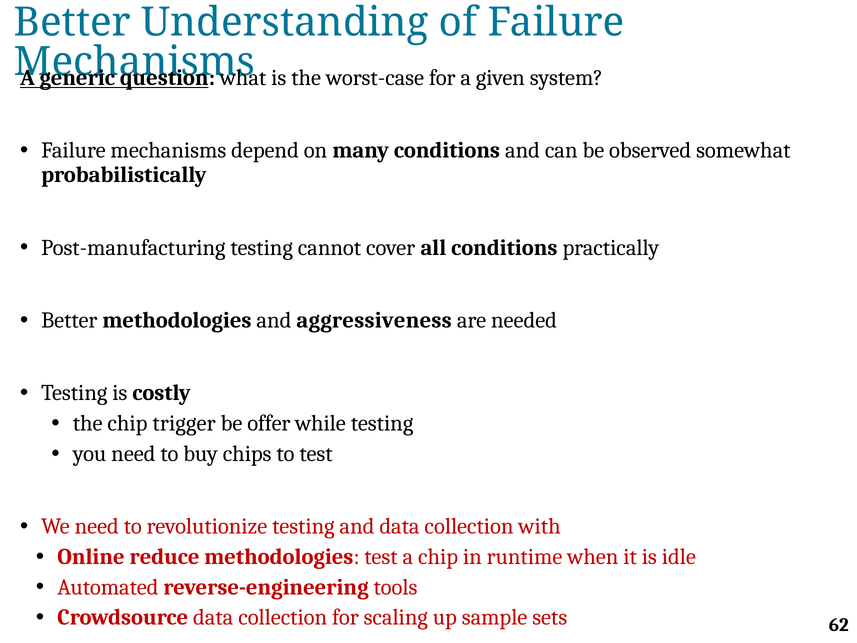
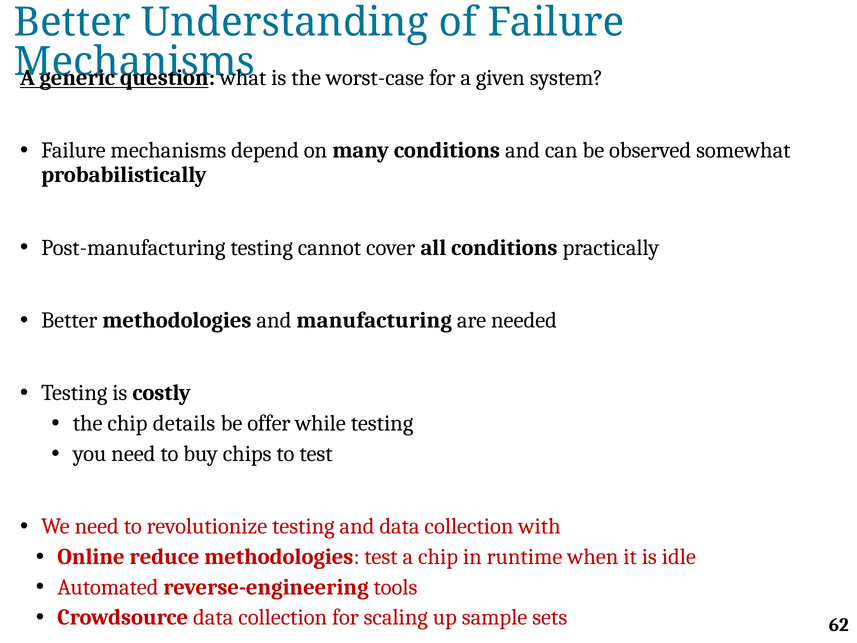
aggressiveness: aggressiveness -> manufacturing
trigger: trigger -> details
